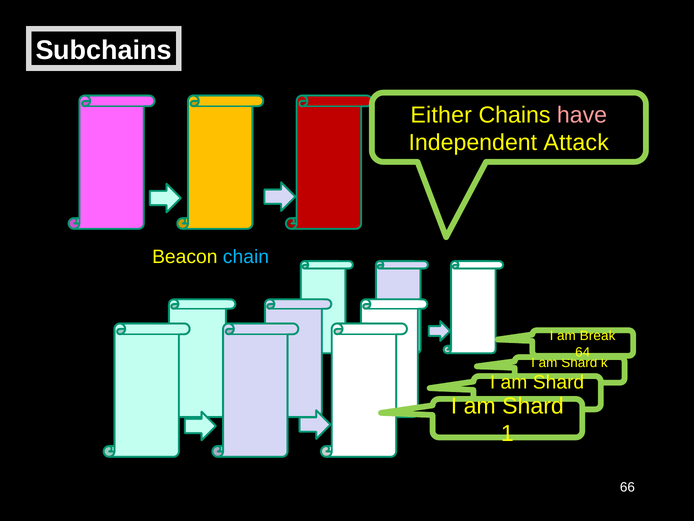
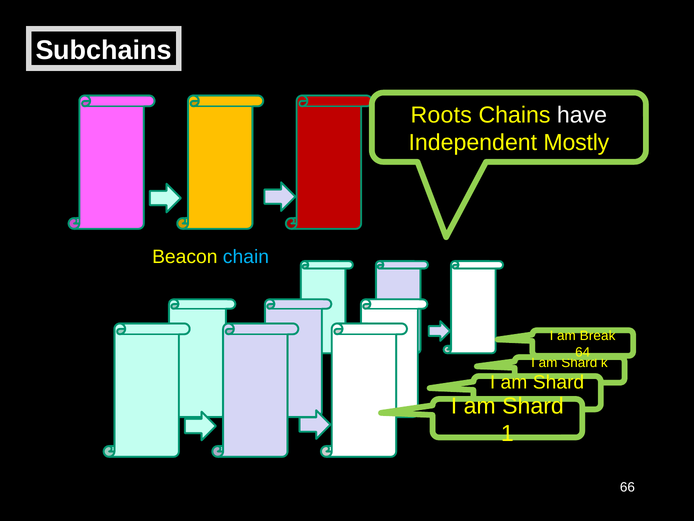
Either: Either -> Roots
have colour: pink -> white
Attack: Attack -> Mostly
